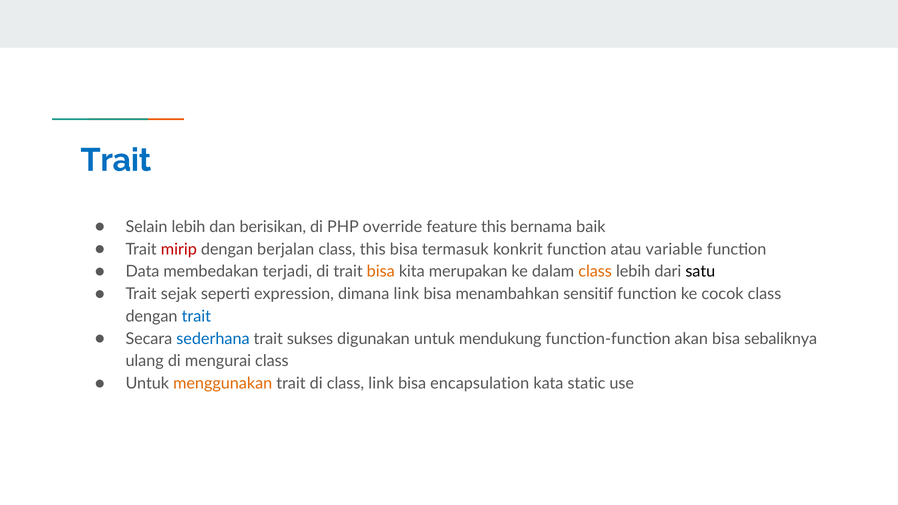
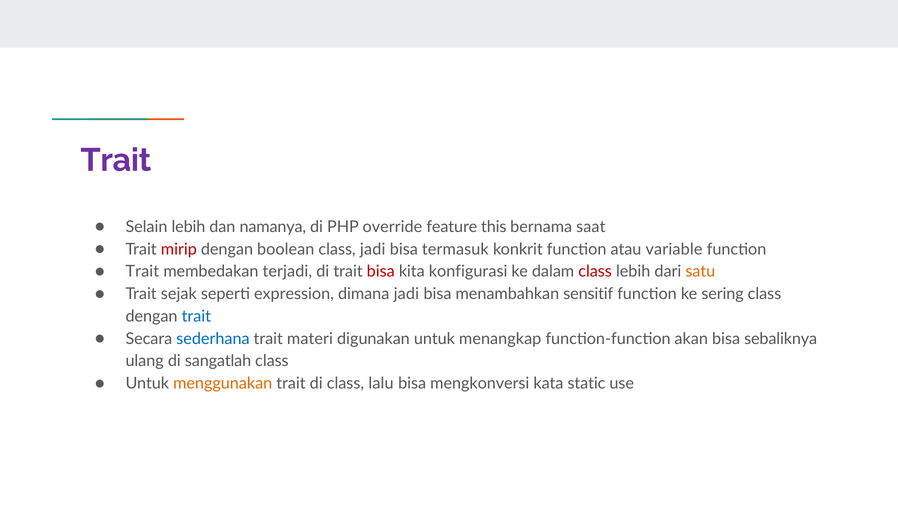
Trait at (116, 160) colour: blue -> purple
berisikan: berisikan -> namanya
baik: baik -> saat
berjalan: berjalan -> boolean
class this: this -> jadi
Data at (142, 272): Data -> Trait
bisa at (381, 272) colour: orange -> red
merupakan: merupakan -> konfigurasi
class at (595, 272) colour: orange -> red
satu colour: black -> orange
dimana link: link -> jadi
cocok: cocok -> sering
sukses: sukses -> materi
mendukung: mendukung -> menangkap
mengurai: mengurai -> sangatlah
class link: link -> lalu
encapsulation: encapsulation -> mengkonversi
